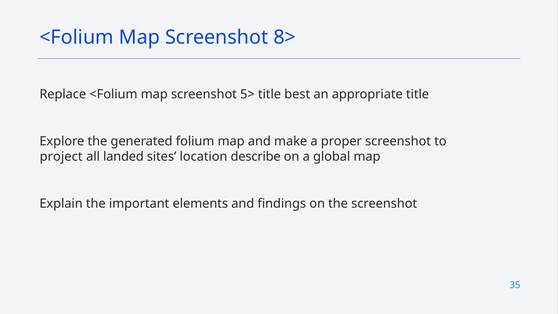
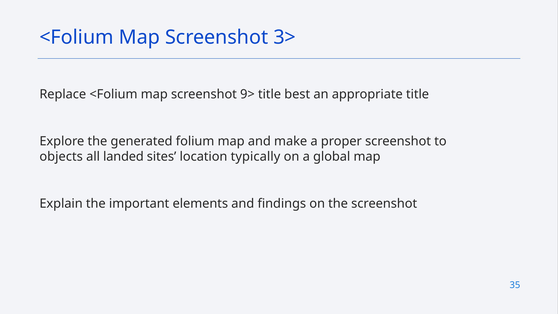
8>: 8> -> 3>
5>: 5> -> 9>
project: project -> objects
describe: describe -> typically
